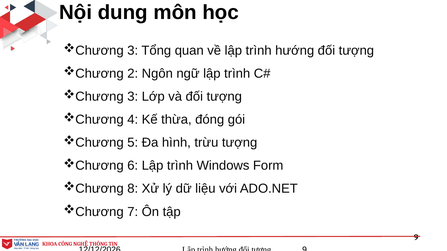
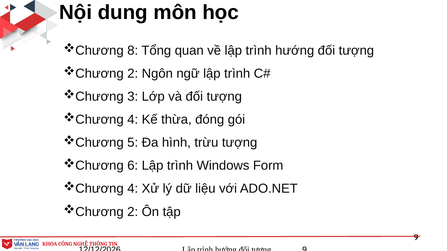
3 at (133, 50): 3 -> 8
8 at (133, 189): 8 -> 4
7 at (133, 212): 7 -> 2
